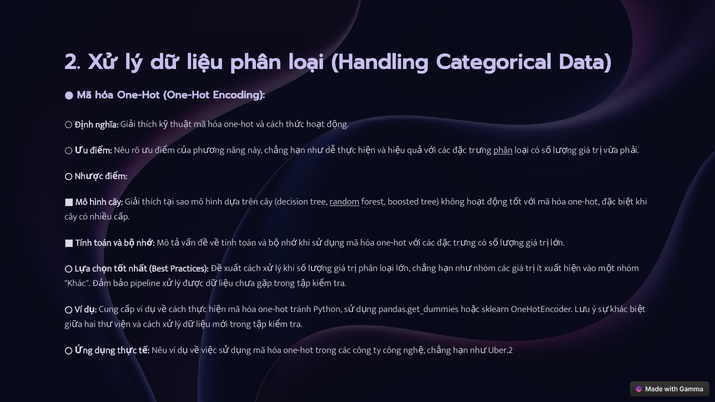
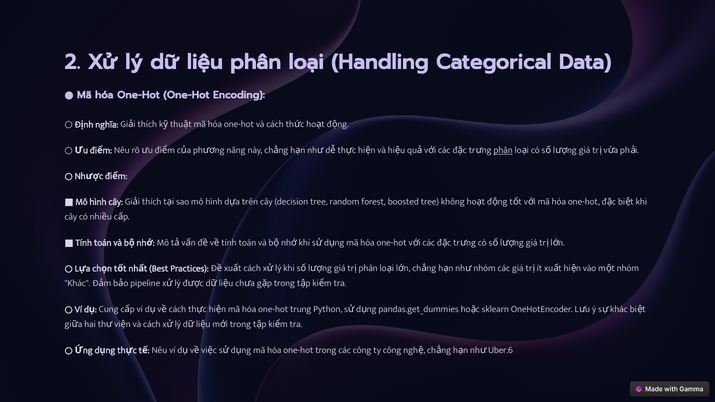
random underline: present -> none
tránh: tránh -> trung
Uber.2: Uber.2 -> Uber.6
